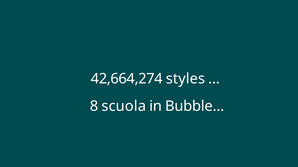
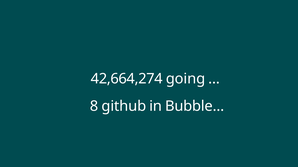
styles: styles -> going
scuola: scuola -> github
